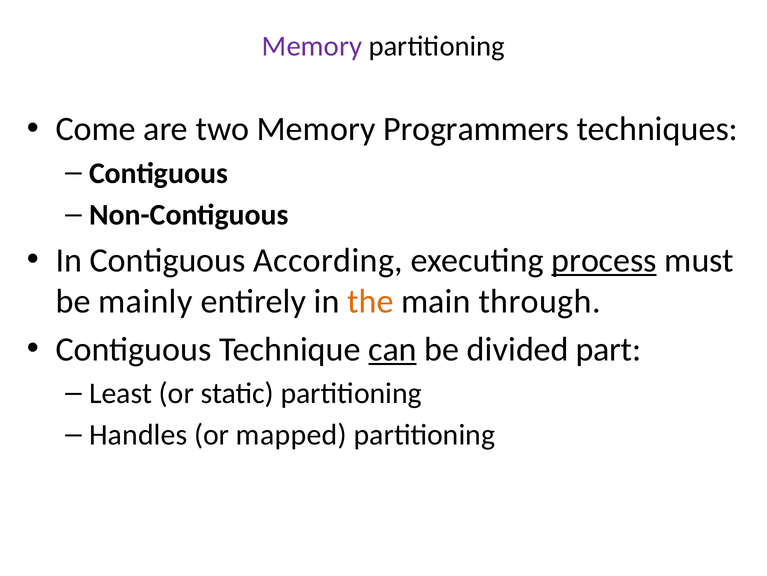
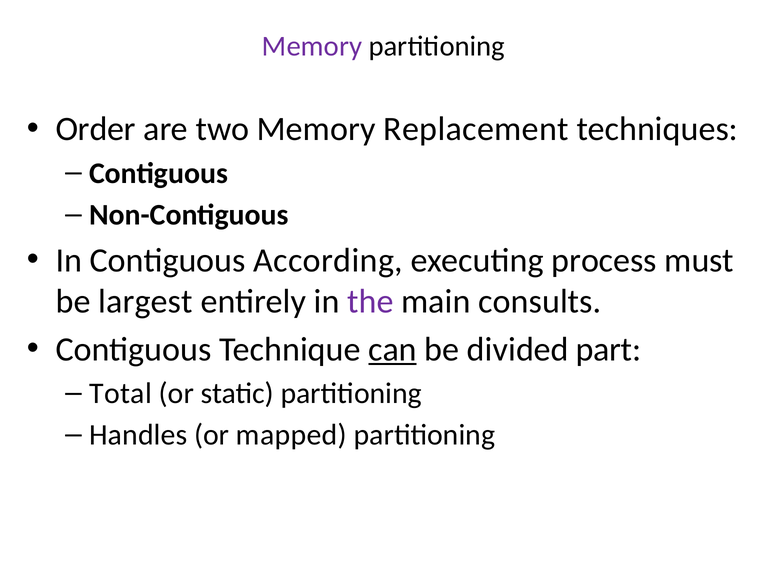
Come: Come -> Order
Programmers: Programmers -> Replacement
process underline: present -> none
mainly: mainly -> largest
the colour: orange -> purple
through: through -> consults
Least: Least -> Total
